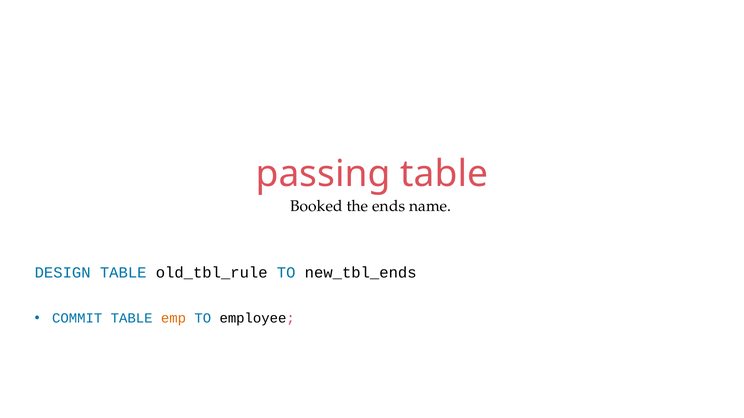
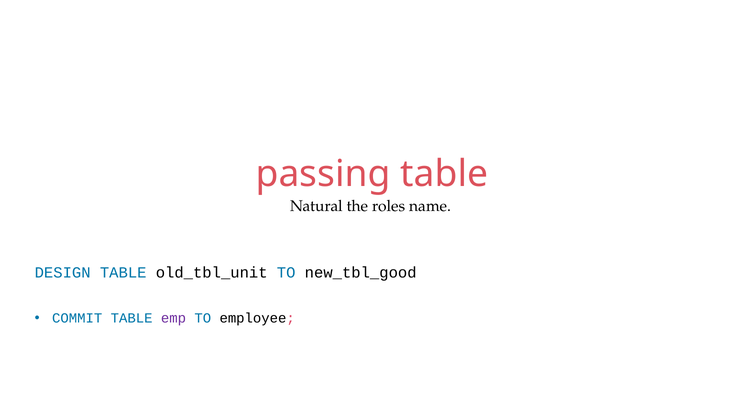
Booked: Booked -> Natural
ends: ends -> roles
old_tbl_rule: old_tbl_rule -> old_tbl_unit
new_tbl_ends: new_tbl_ends -> new_tbl_good
emp colour: orange -> purple
